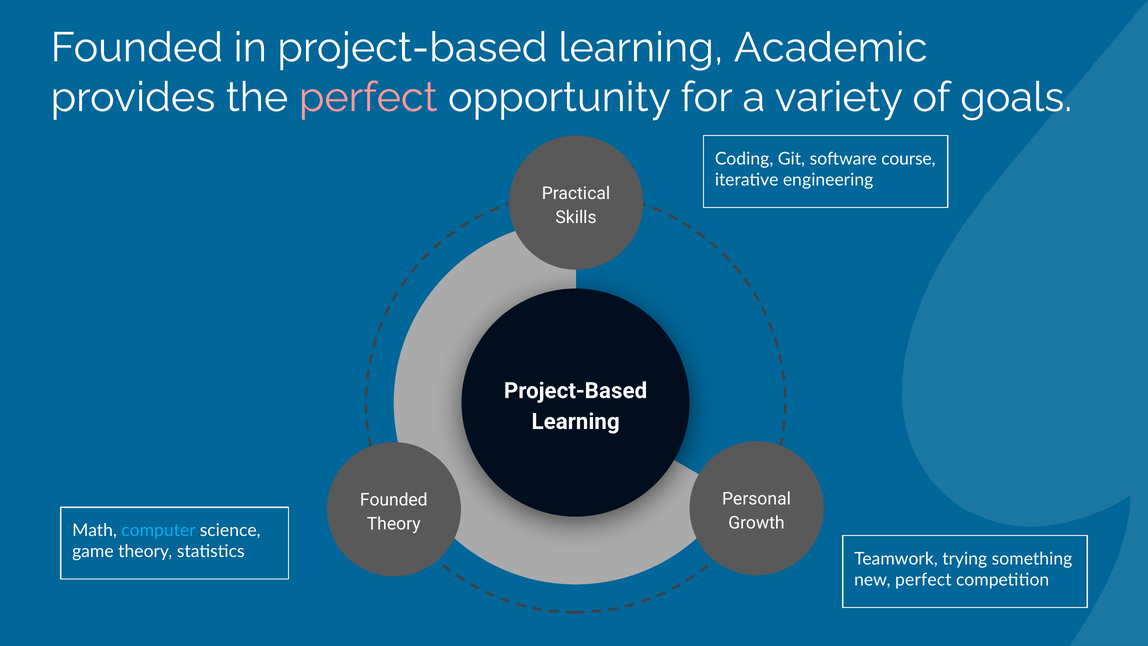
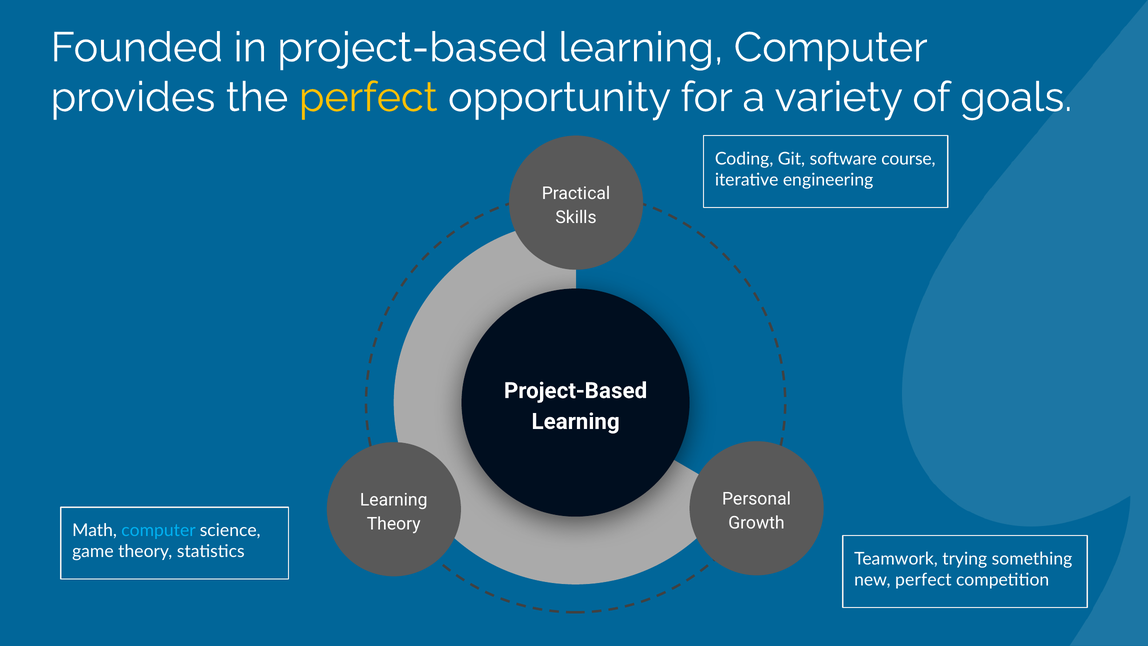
learning Academic: Academic -> Computer
perfect at (368, 97) colour: pink -> yellow
Founded at (394, 500): Founded -> Learning
